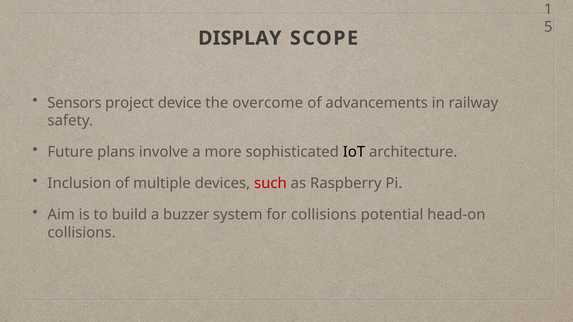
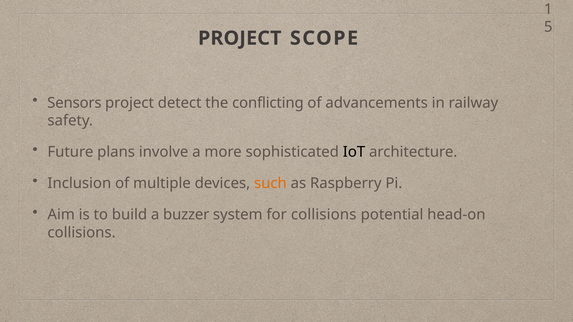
DISPLAY at (240, 38): DISPLAY -> PROJECT
device: device -> detect
overcome: overcome -> conflicting
such colour: red -> orange
